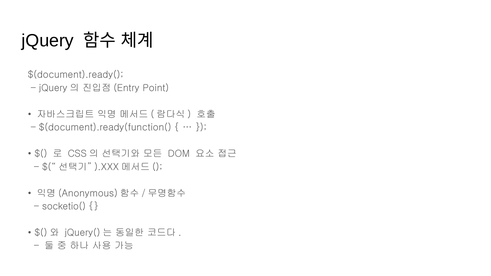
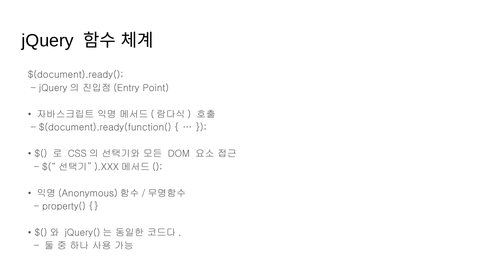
socketio(: socketio( -> property(
